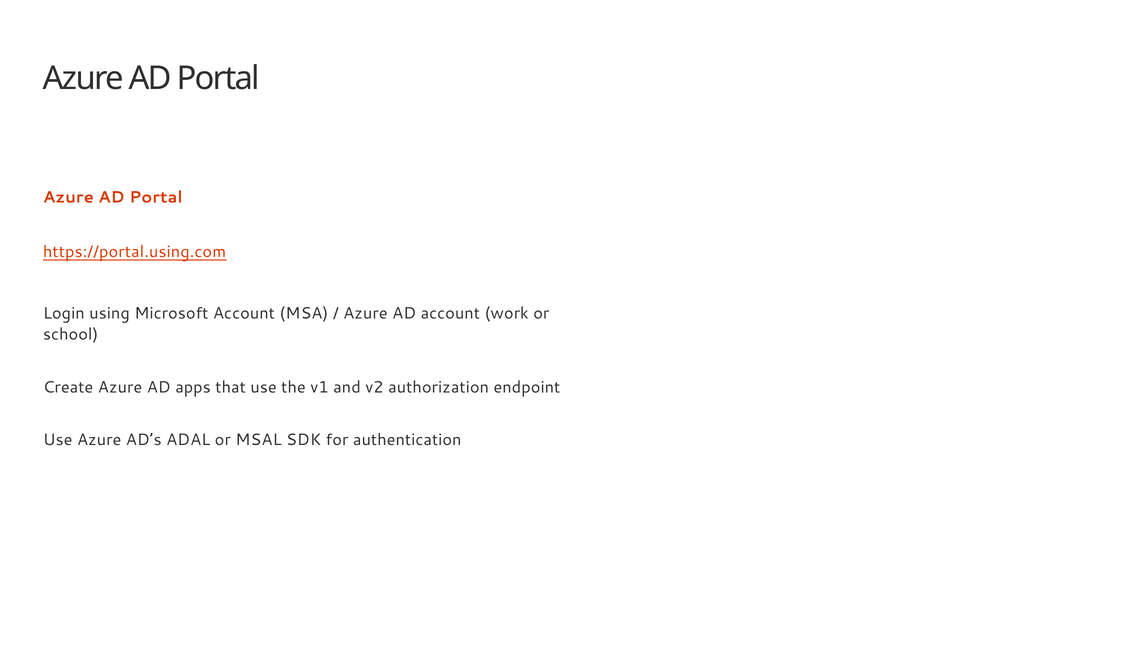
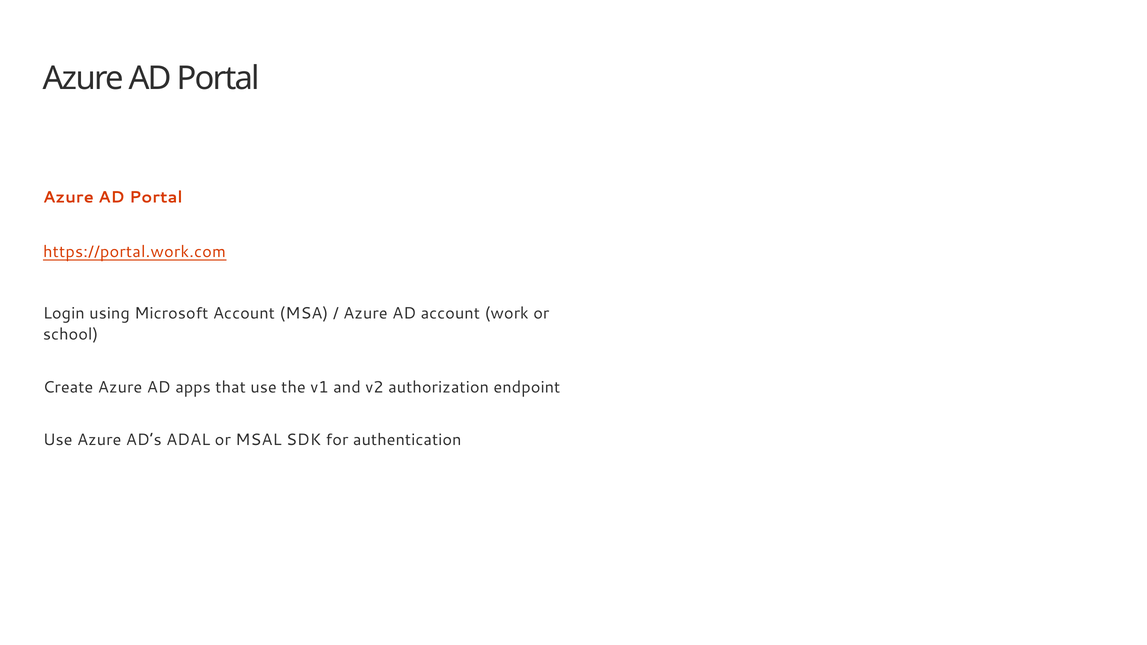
https://portal.using.com: https://portal.using.com -> https://portal.work.com
